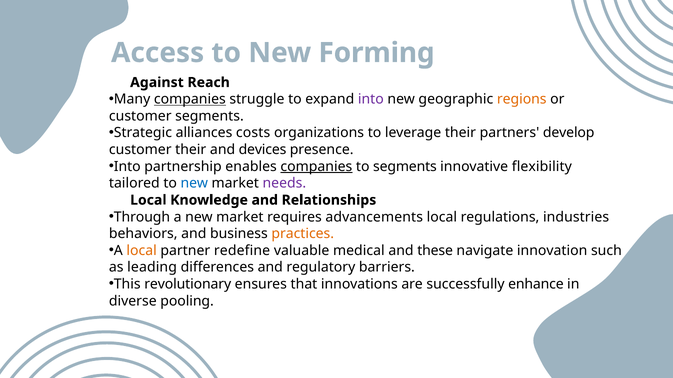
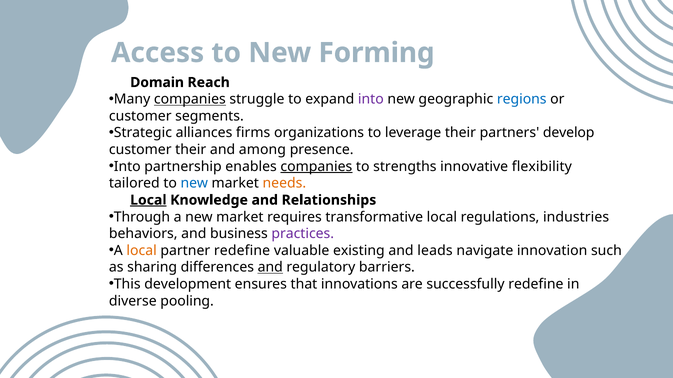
Against: Against -> Domain
regions colour: orange -> blue
costs: costs -> firms
devices: devices -> among
to segments: segments -> strengths
needs colour: purple -> orange
Local at (148, 200) underline: none -> present
advancements: advancements -> transformative
practices colour: orange -> purple
medical: medical -> existing
these: these -> leads
leading: leading -> sharing
and at (270, 268) underline: none -> present
revolutionary: revolutionary -> development
successfully enhance: enhance -> redefine
